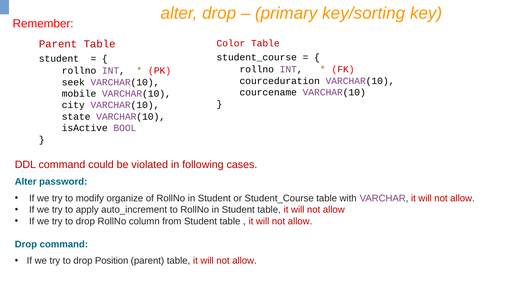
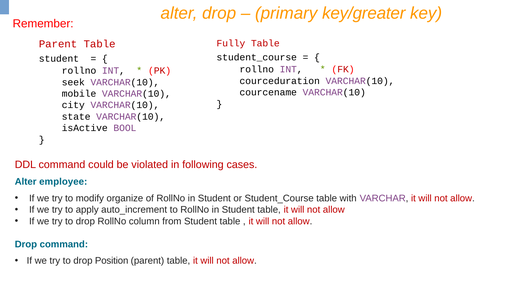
key/sorting: key/sorting -> key/greater
Color: Color -> Fully
password: password -> employee
